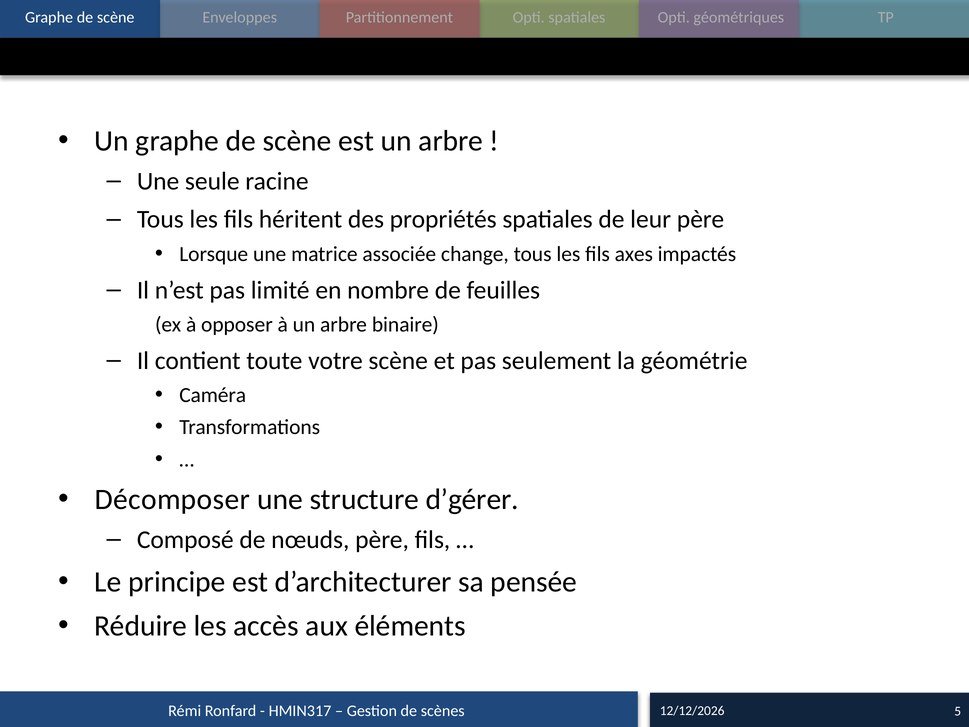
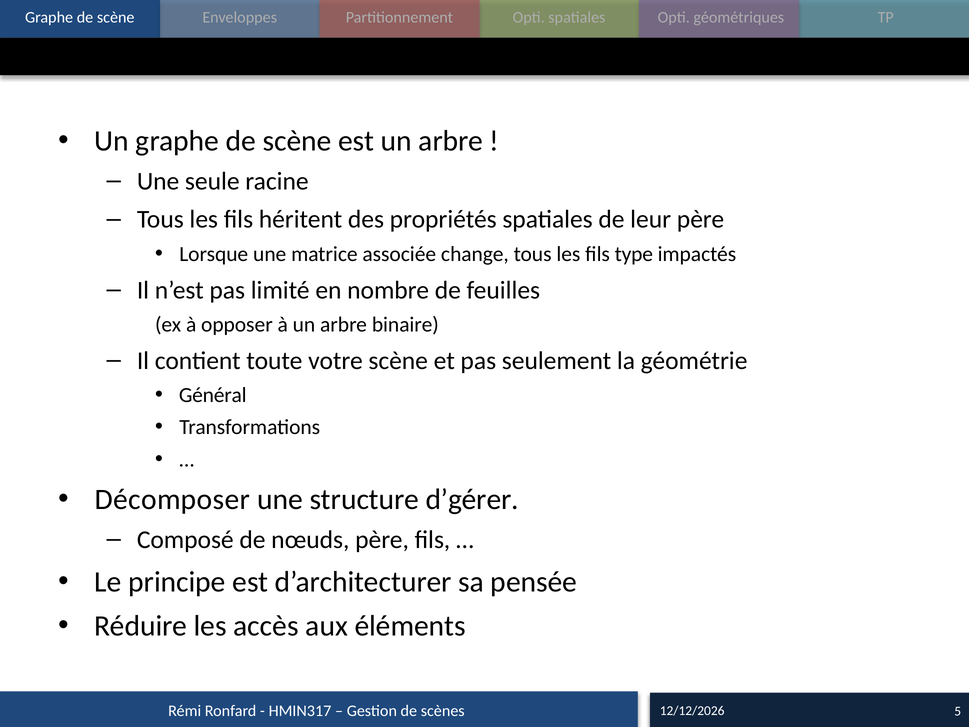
axes: axes -> type
Caméra: Caméra -> Général
